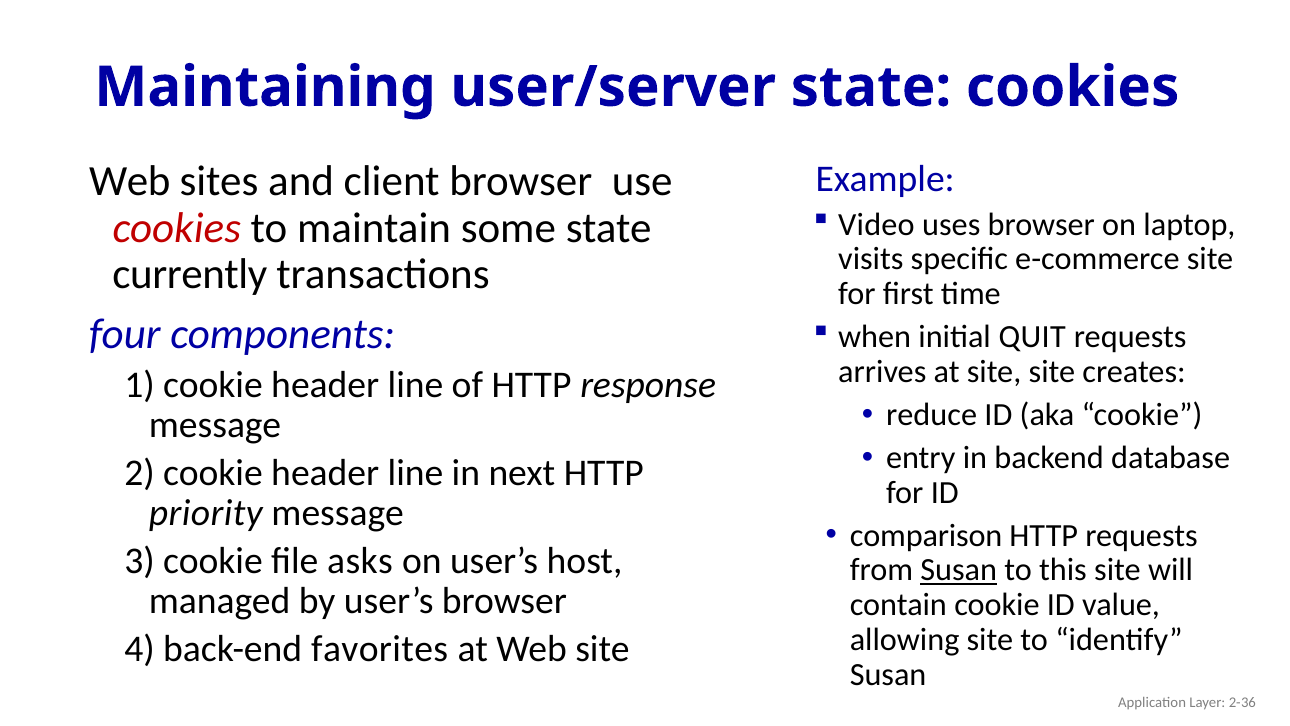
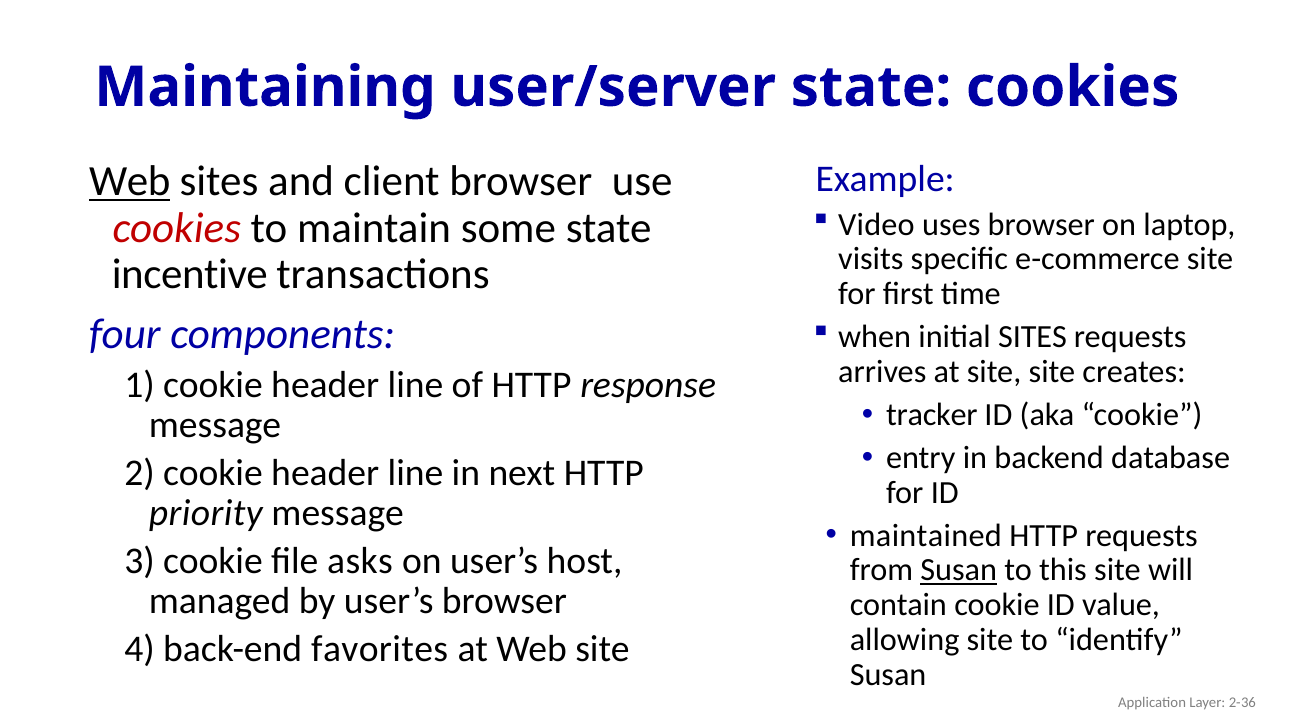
Web at (130, 181) underline: none -> present
currently: currently -> incentive
initial QUIT: QUIT -> SITES
reduce: reduce -> tracker
comparison: comparison -> maintained
